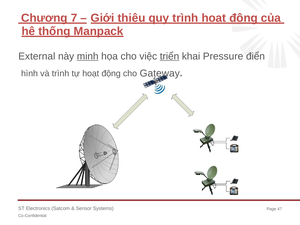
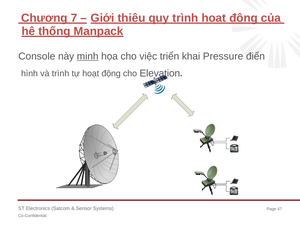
External: External -> Console
triển underline: present -> none
Gateway: Gateway -> Elevation
